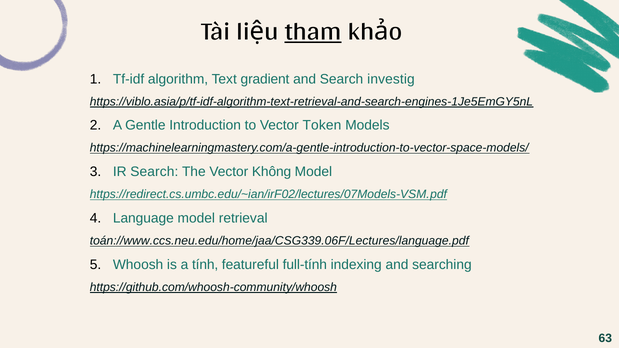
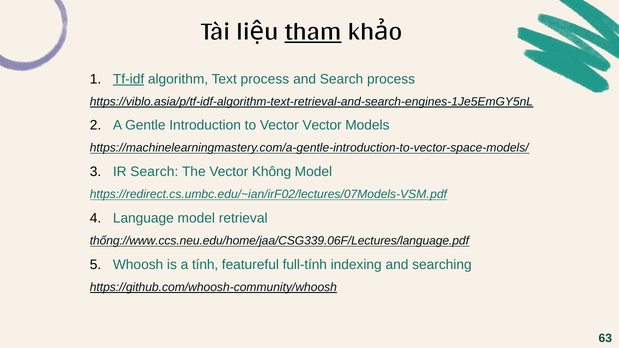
Tf-idf underline: none -> present
Text gradient: gradient -> process
Search investig: investig -> process
Vector Token: Token -> Vector
toán://www.ccs.neu.edu/home/jaa/CSG339.06F/Lectures/language.pdf: toán://www.ccs.neu.edu/home/jaa/CSG339.06F/Lectures/language.pdf -> thống://www.ccs.neu.edu/home/jaa/CSG339.06F/Lectures/language.pdf
